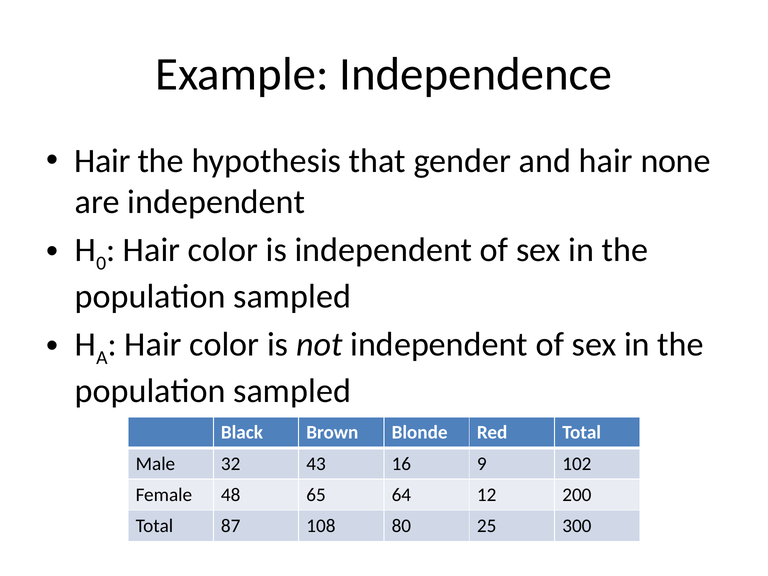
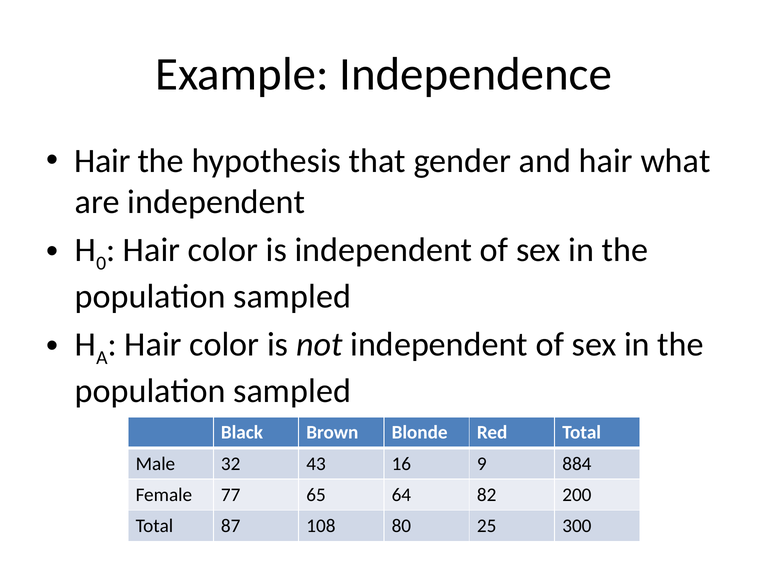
none: none -> what
102: 102 -> 884
48: 48 -> 77
12: 12 -> 82
